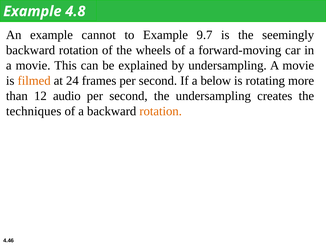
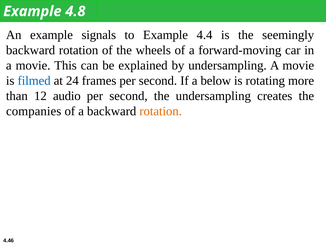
cannot: cannot -> signals
9.7: 9.7 -> 4.4
filmed colour: orange -> blue
techniques: techniques -> companies
